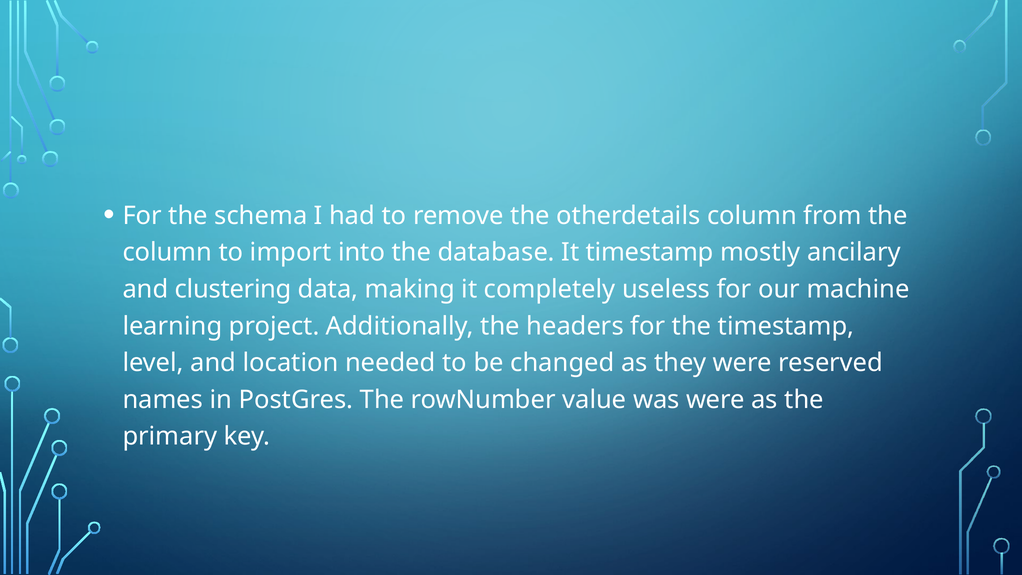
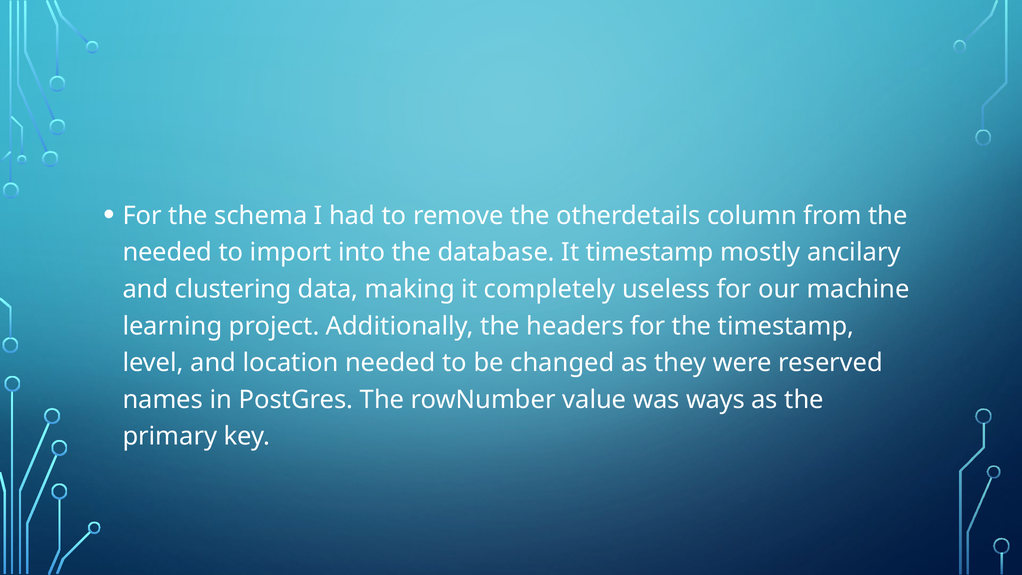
column at (167, 252): column -> needed
was were: were -> ways
